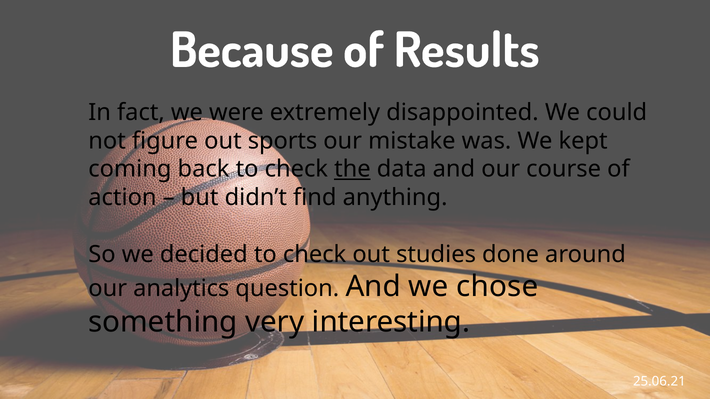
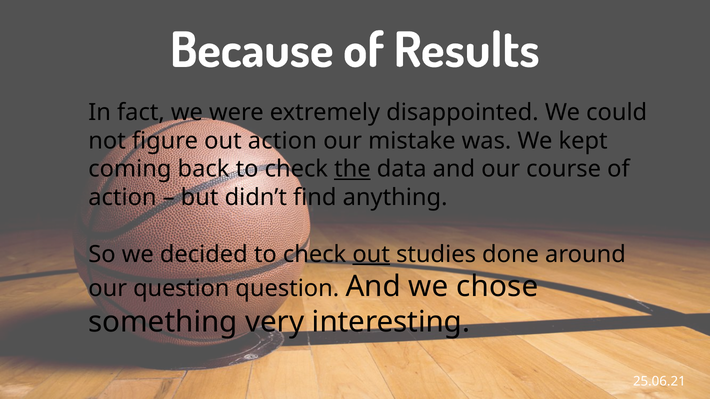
out sports: sports -> action
out at (371, 254) underline: none -> present
our analytics: analytics -> question
